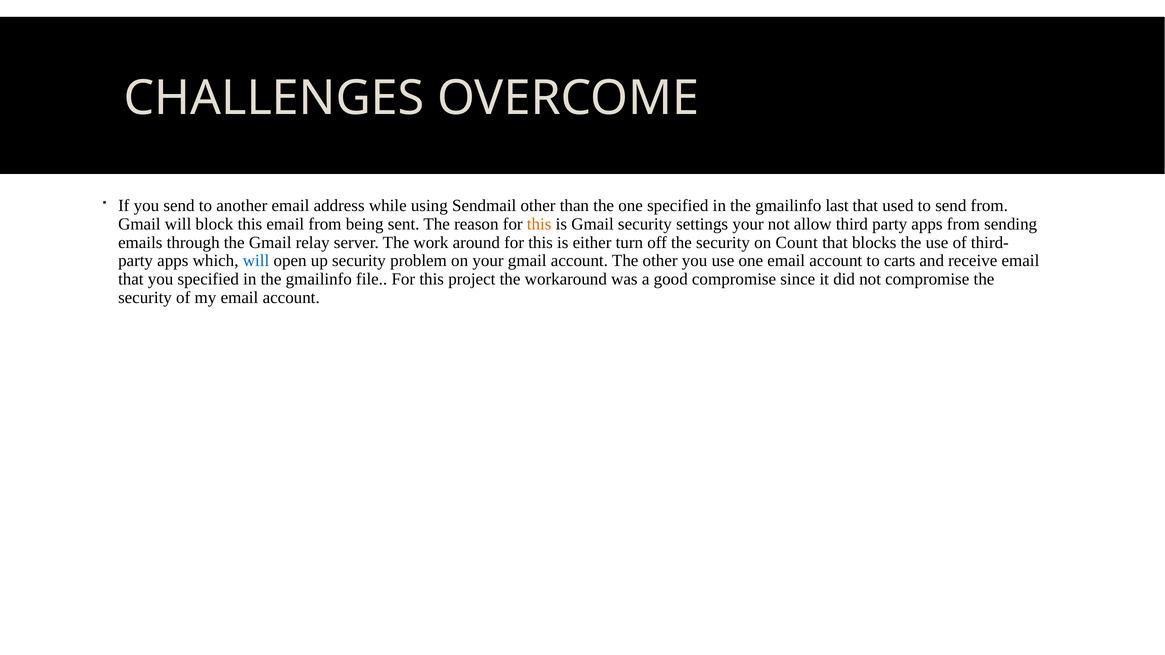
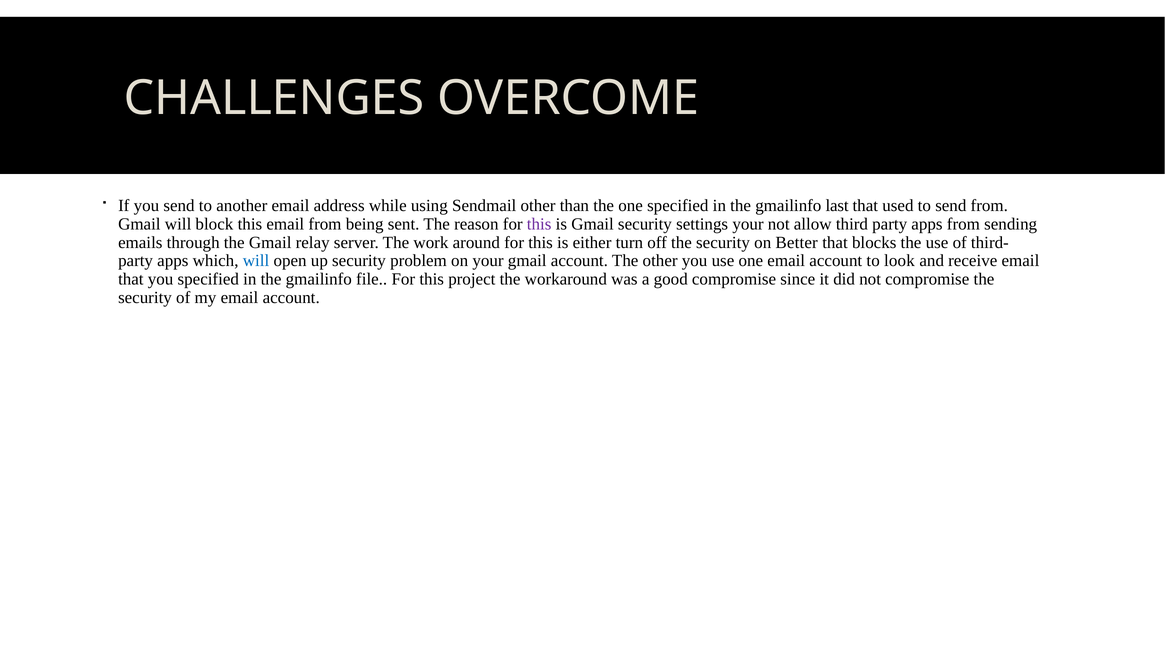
this at (539, 224) colour: orange -> purple
Count: Count -> Better
carts: carts -> look
